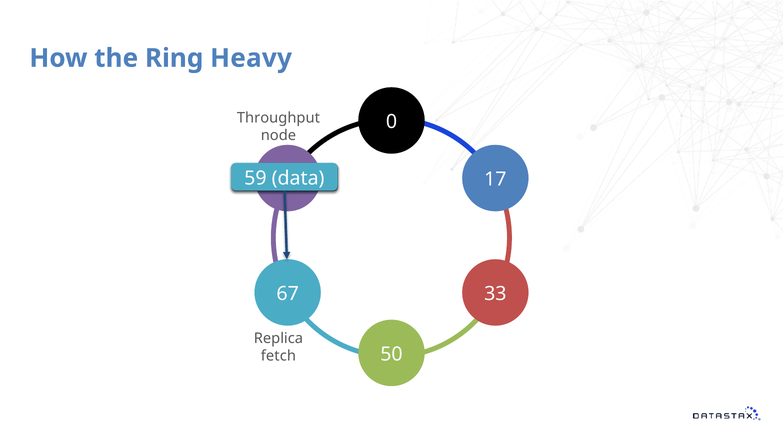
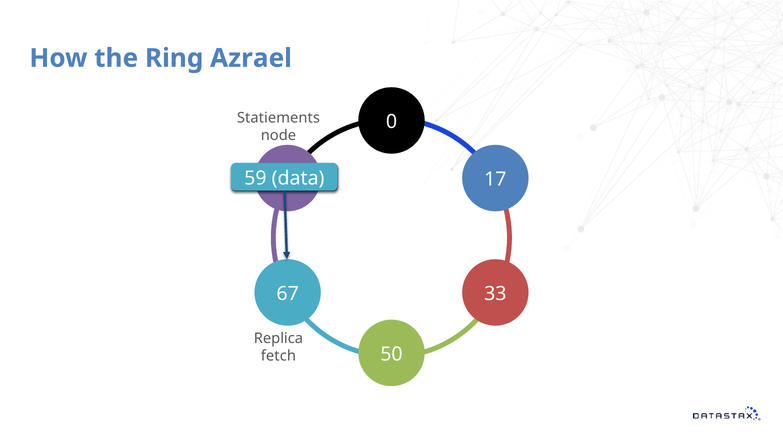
Heavy: Heavy -> Azrael
Throughput: Throughput -> Statiements
